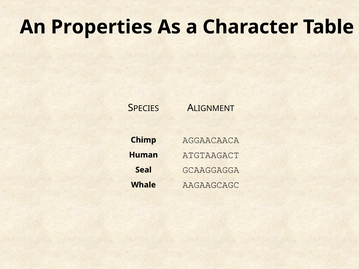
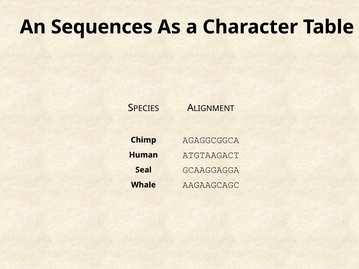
Properties: Properties -> Sequences
AGGAACAACA: AGGAACAACA -> AGAGGCGGCA
